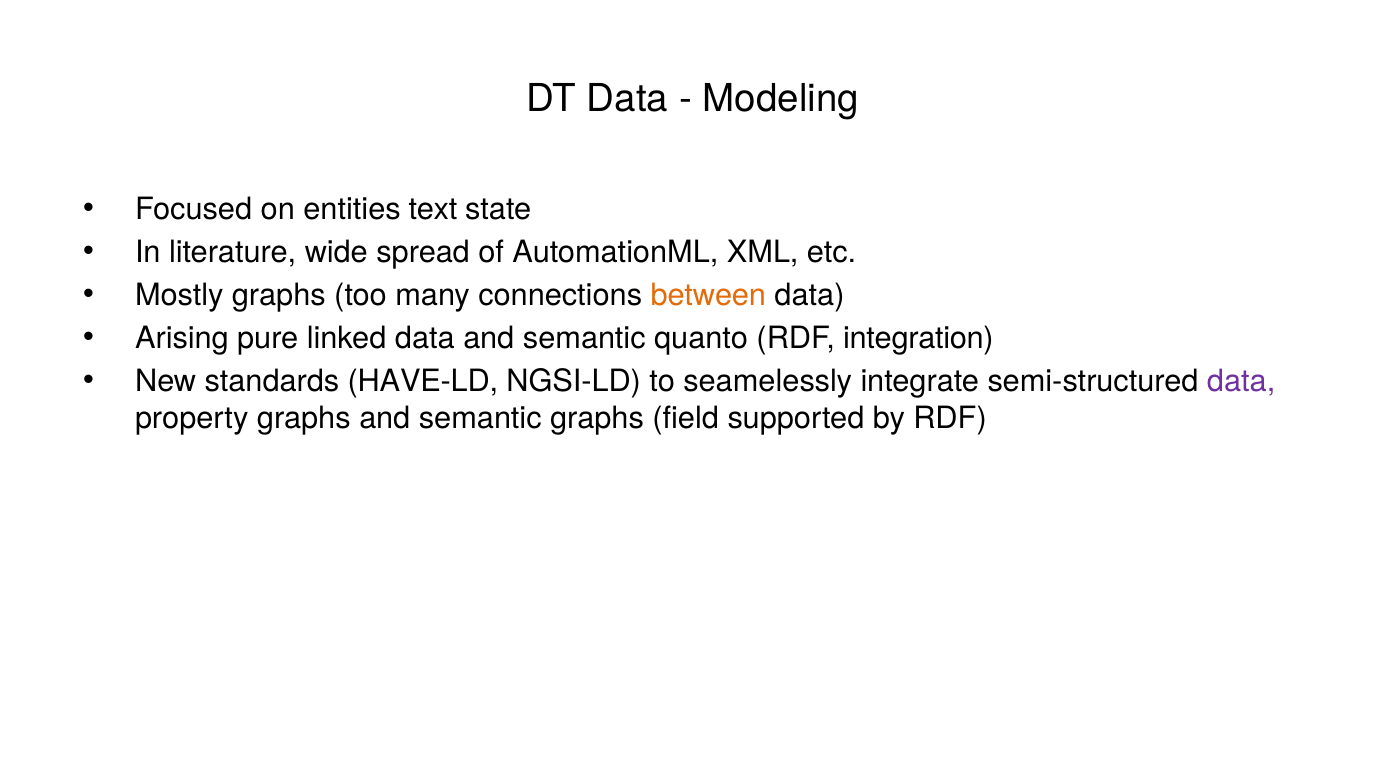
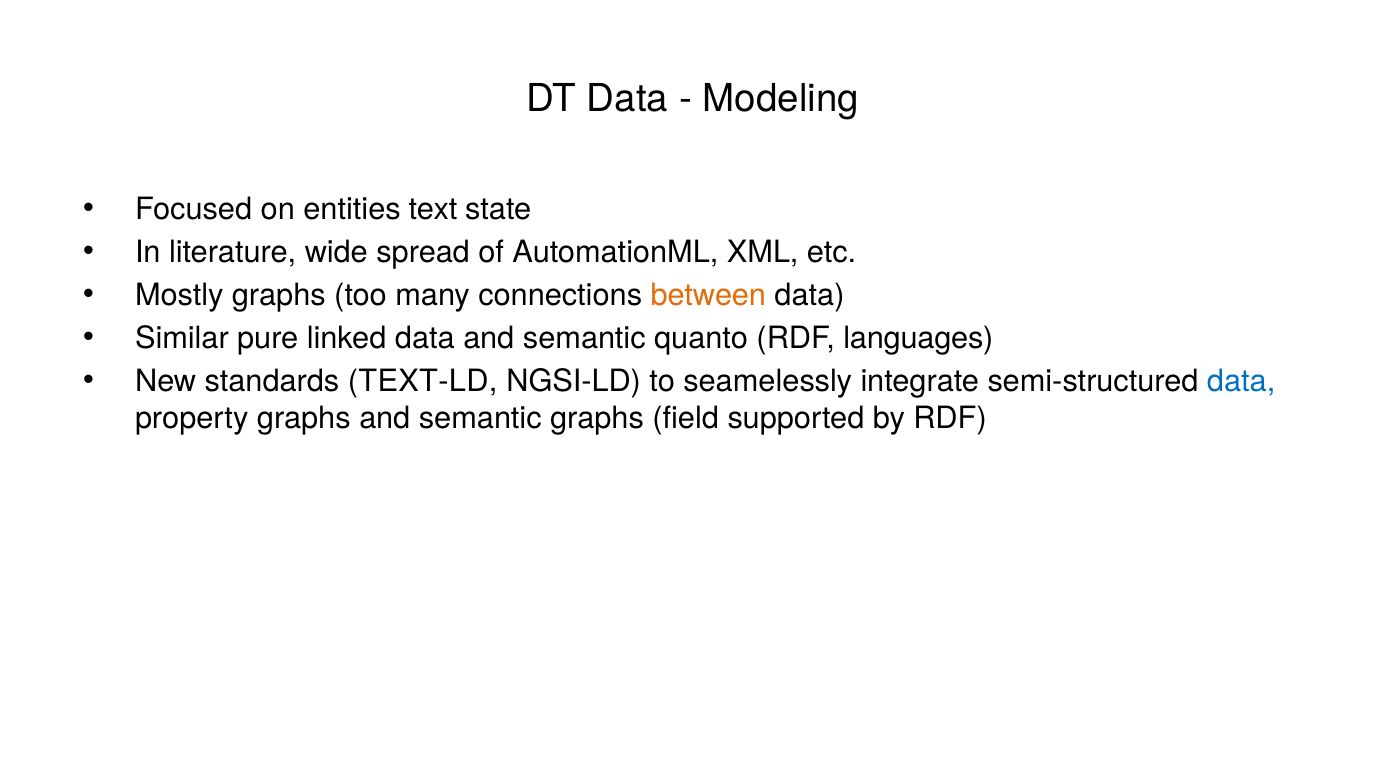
Arising: Arising -> Similar
integration: integration -> languages
HAVE-LD: HAVE-LD -> TEXT-LD
data at (1241, 382) colour: purple -> blue
